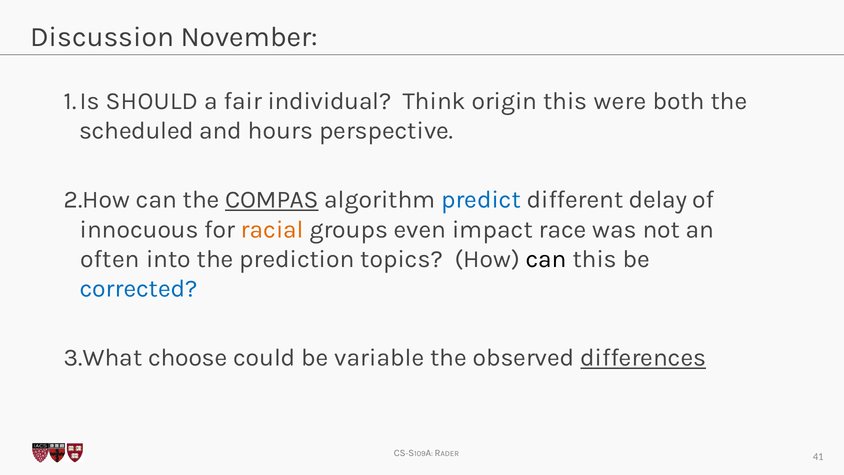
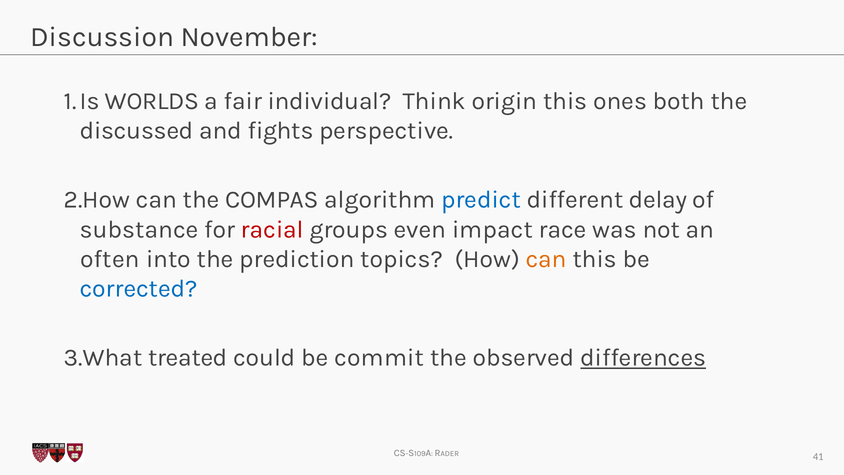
SHOULD: SHOULD -> WORLDS
were: were -> ones
scheduled: scheduled -> discussed
hours: hours -> fights
COMPAS underline: present -> none
innocuous: innocuous -> substance
racial colour: orange -> red
can at (546, 259) colour: black -> orange
choose: choose -> treated
variable: variable -> commit
